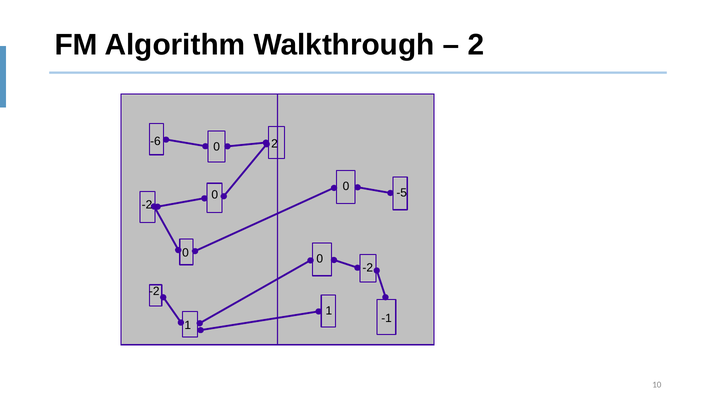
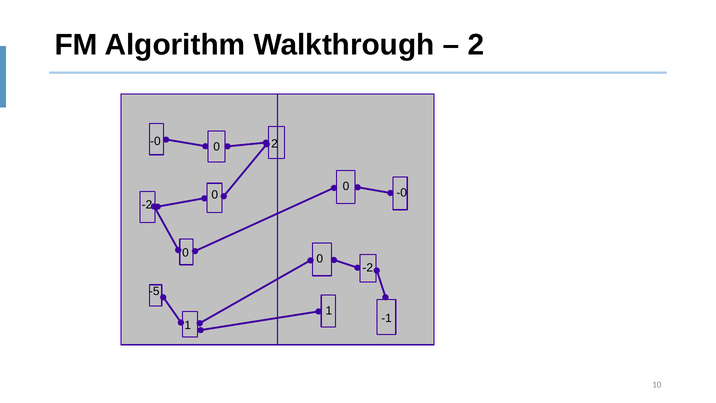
-6 at (155, 141): -6 -> -0
-5 at (402, 193): -5 -> -0
-2 at (154, 291): -2 -> -5
